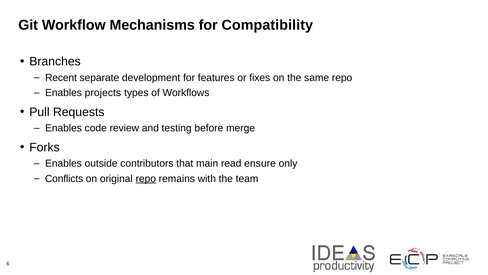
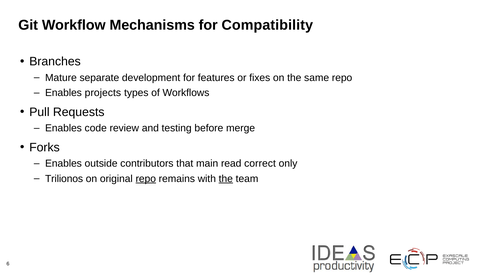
Recent: Recent -> Mature
ensure: ensure -> correct
Conflicts: Conflicts -> Trilionos
the at (226, 178) underline: none -> present
